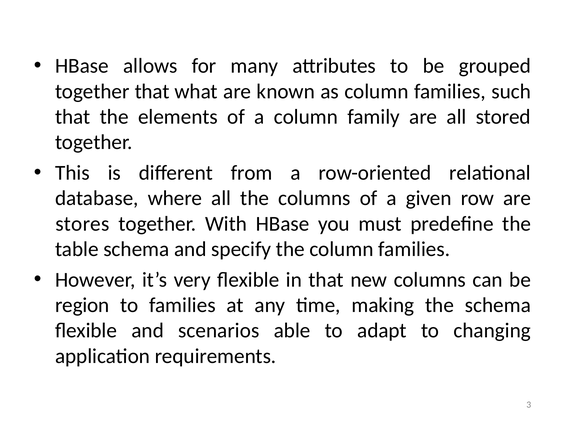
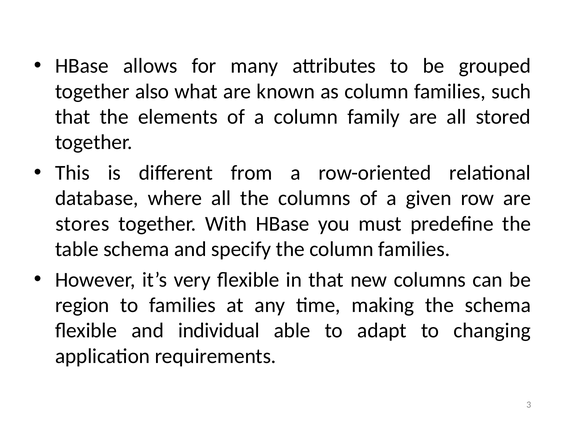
together that: that -> also
scenarios: scenarios -> individual
